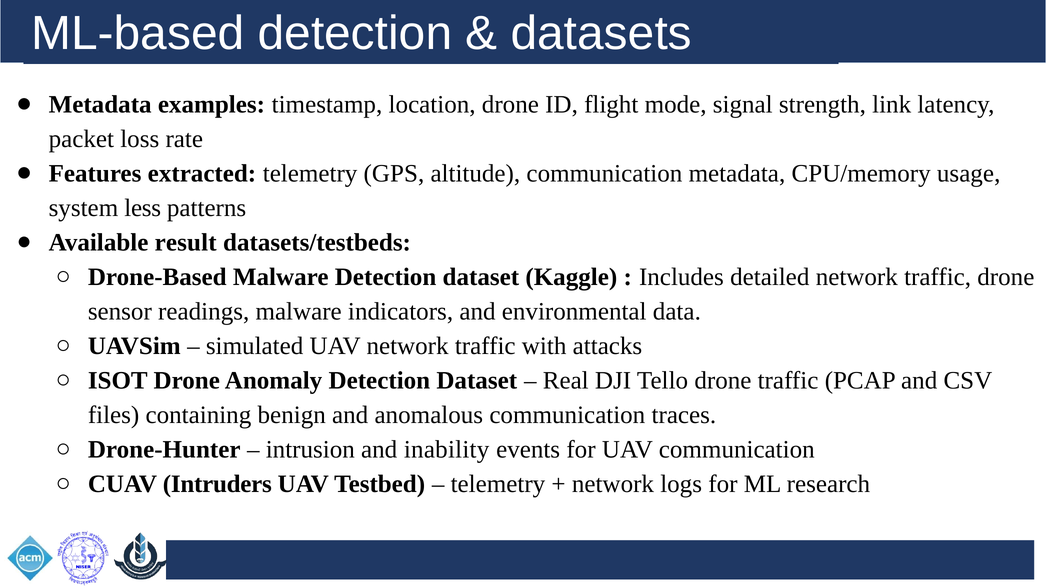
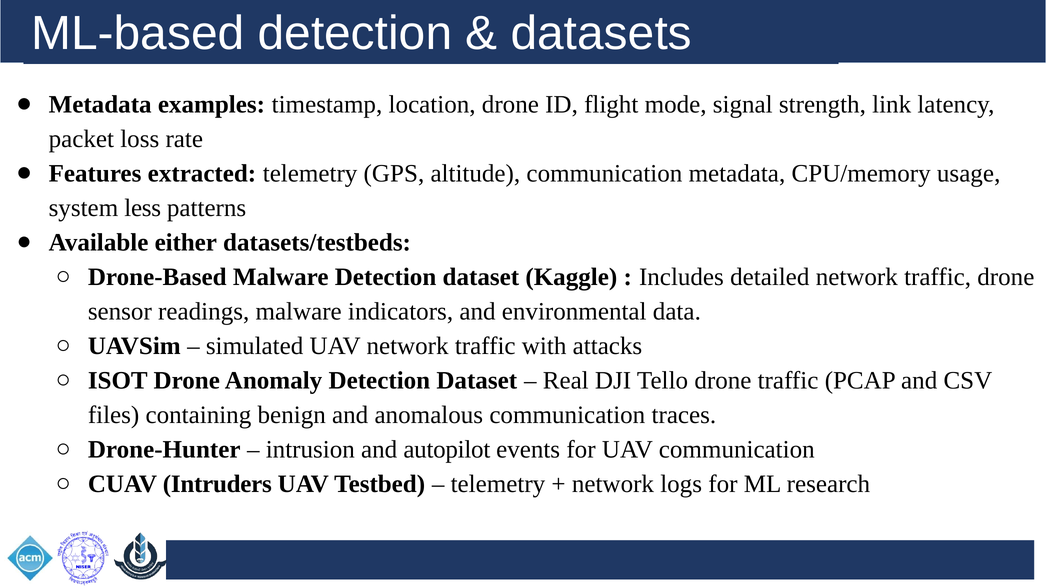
result: result -> either
inability: inability -> autopilot
